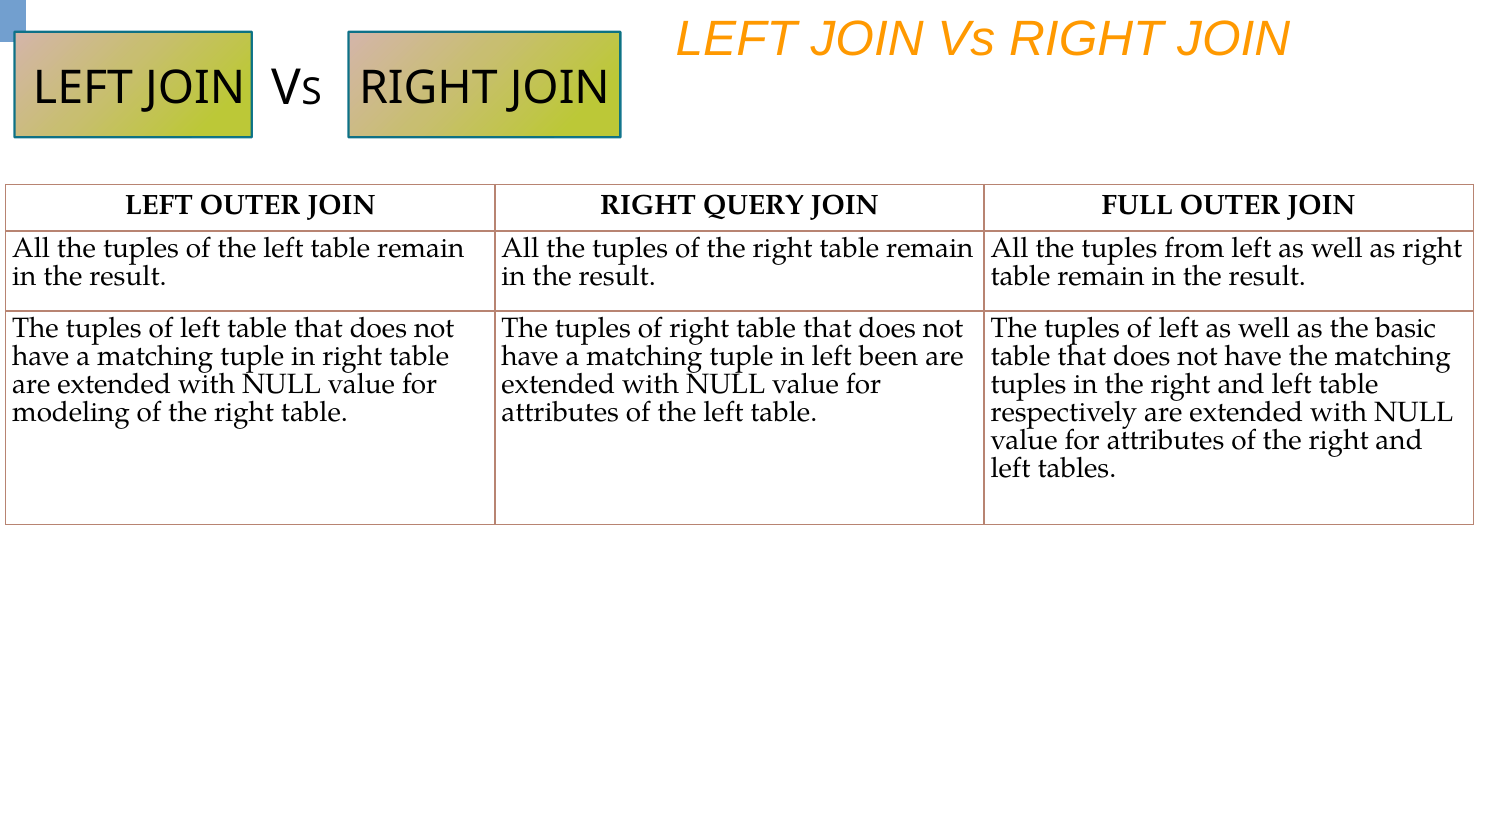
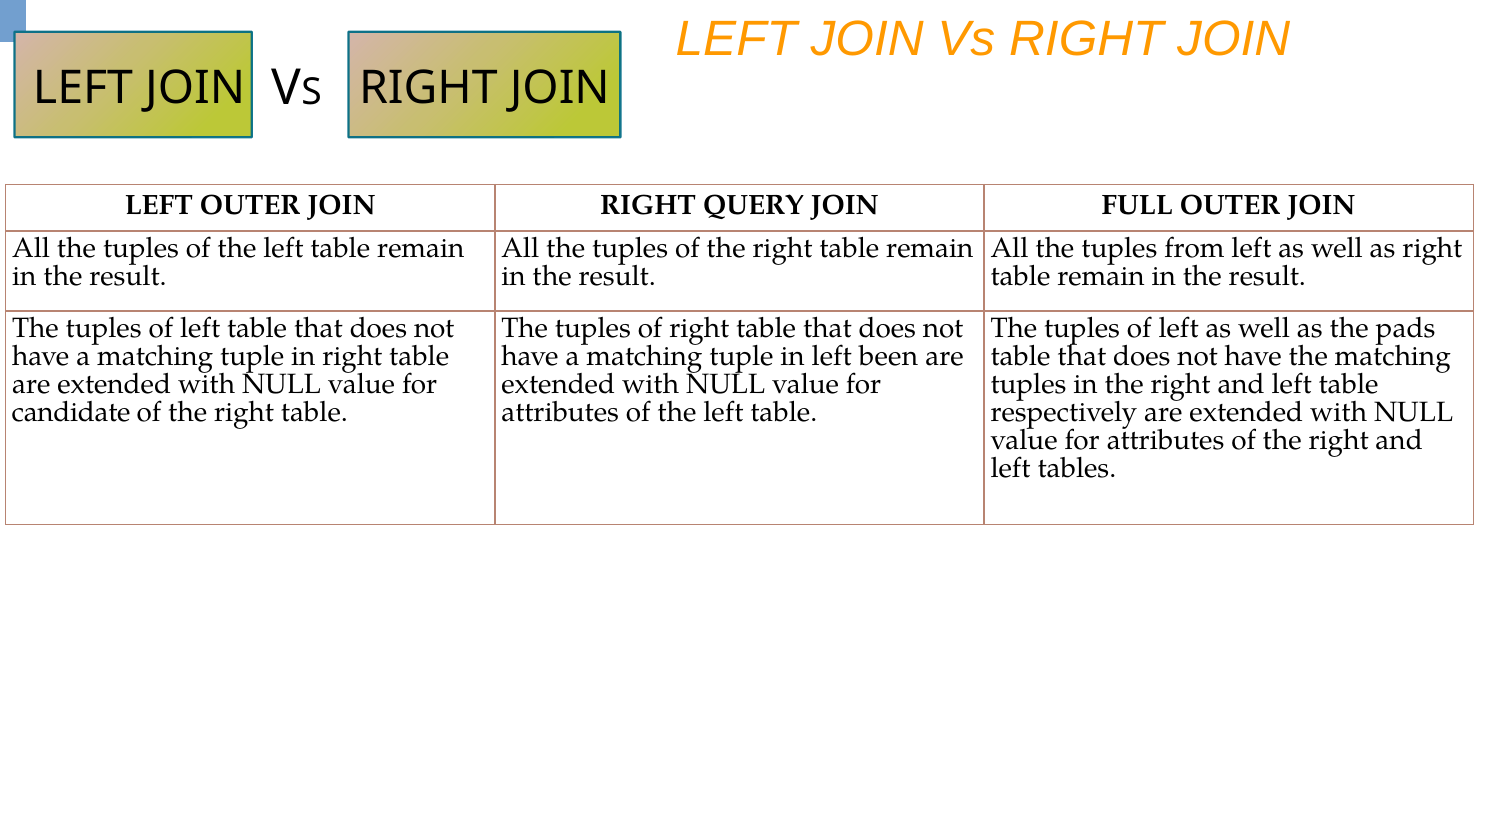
basic: basic -> pads
modeling: modeling -> candidate
